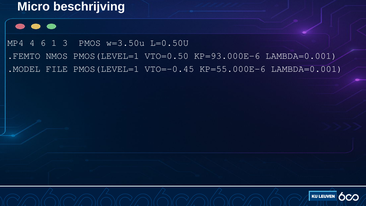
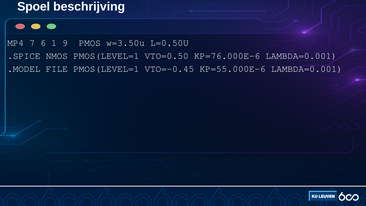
Micro: Micro -> Spoel
4: 4 -> 7
3: 3 -> 9
.FEMTO: .FEMTO -> .SPICE
KP=93.000E-6: KP=93.000E-6 -> KP=76.000E-6
